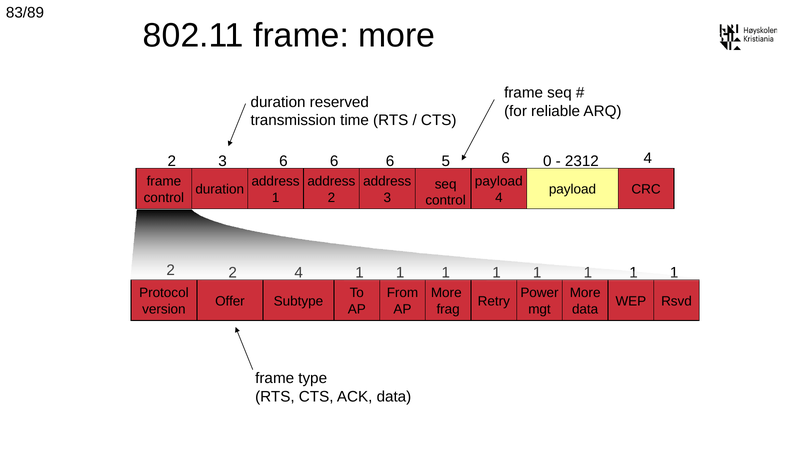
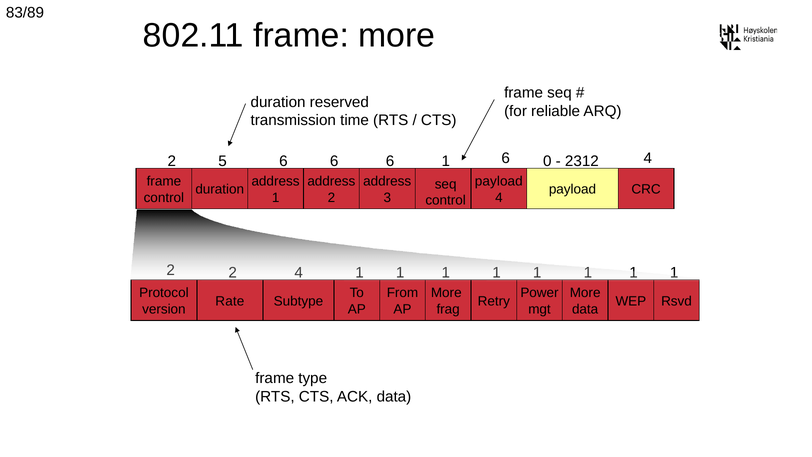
2 3: 3 -> 5
6 5: 5 -> 1
Offer: Offer -> Rate
